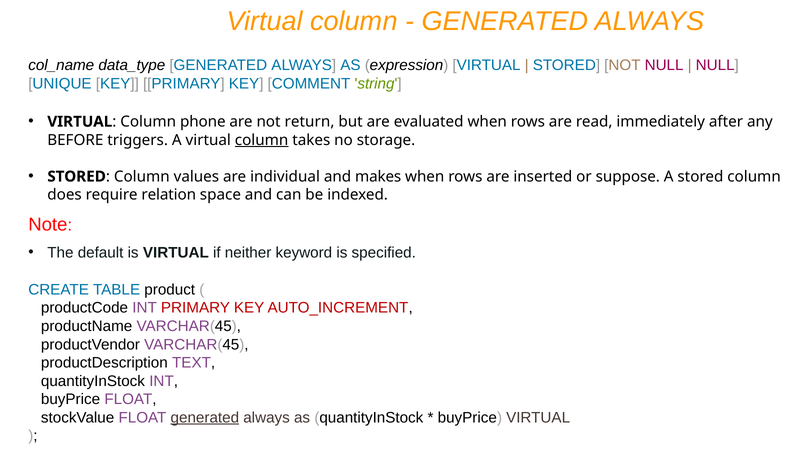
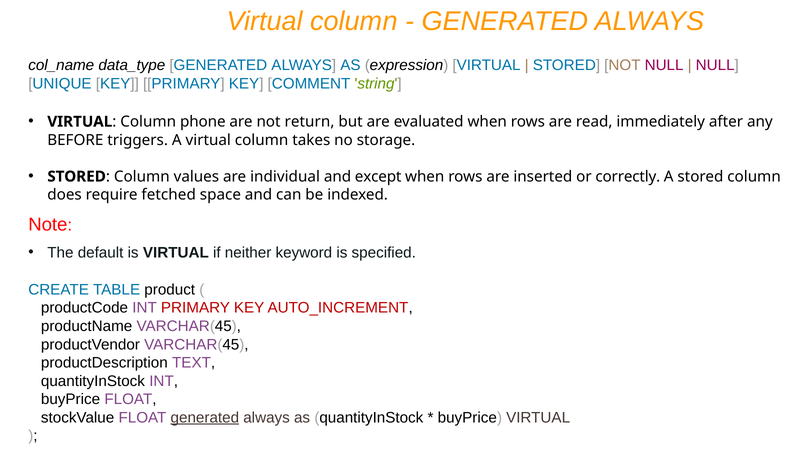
column at (262, 140) underline: present -> none
makes: makes -> except
suppose: suppose -> correctly
relation: relation -> fetched
